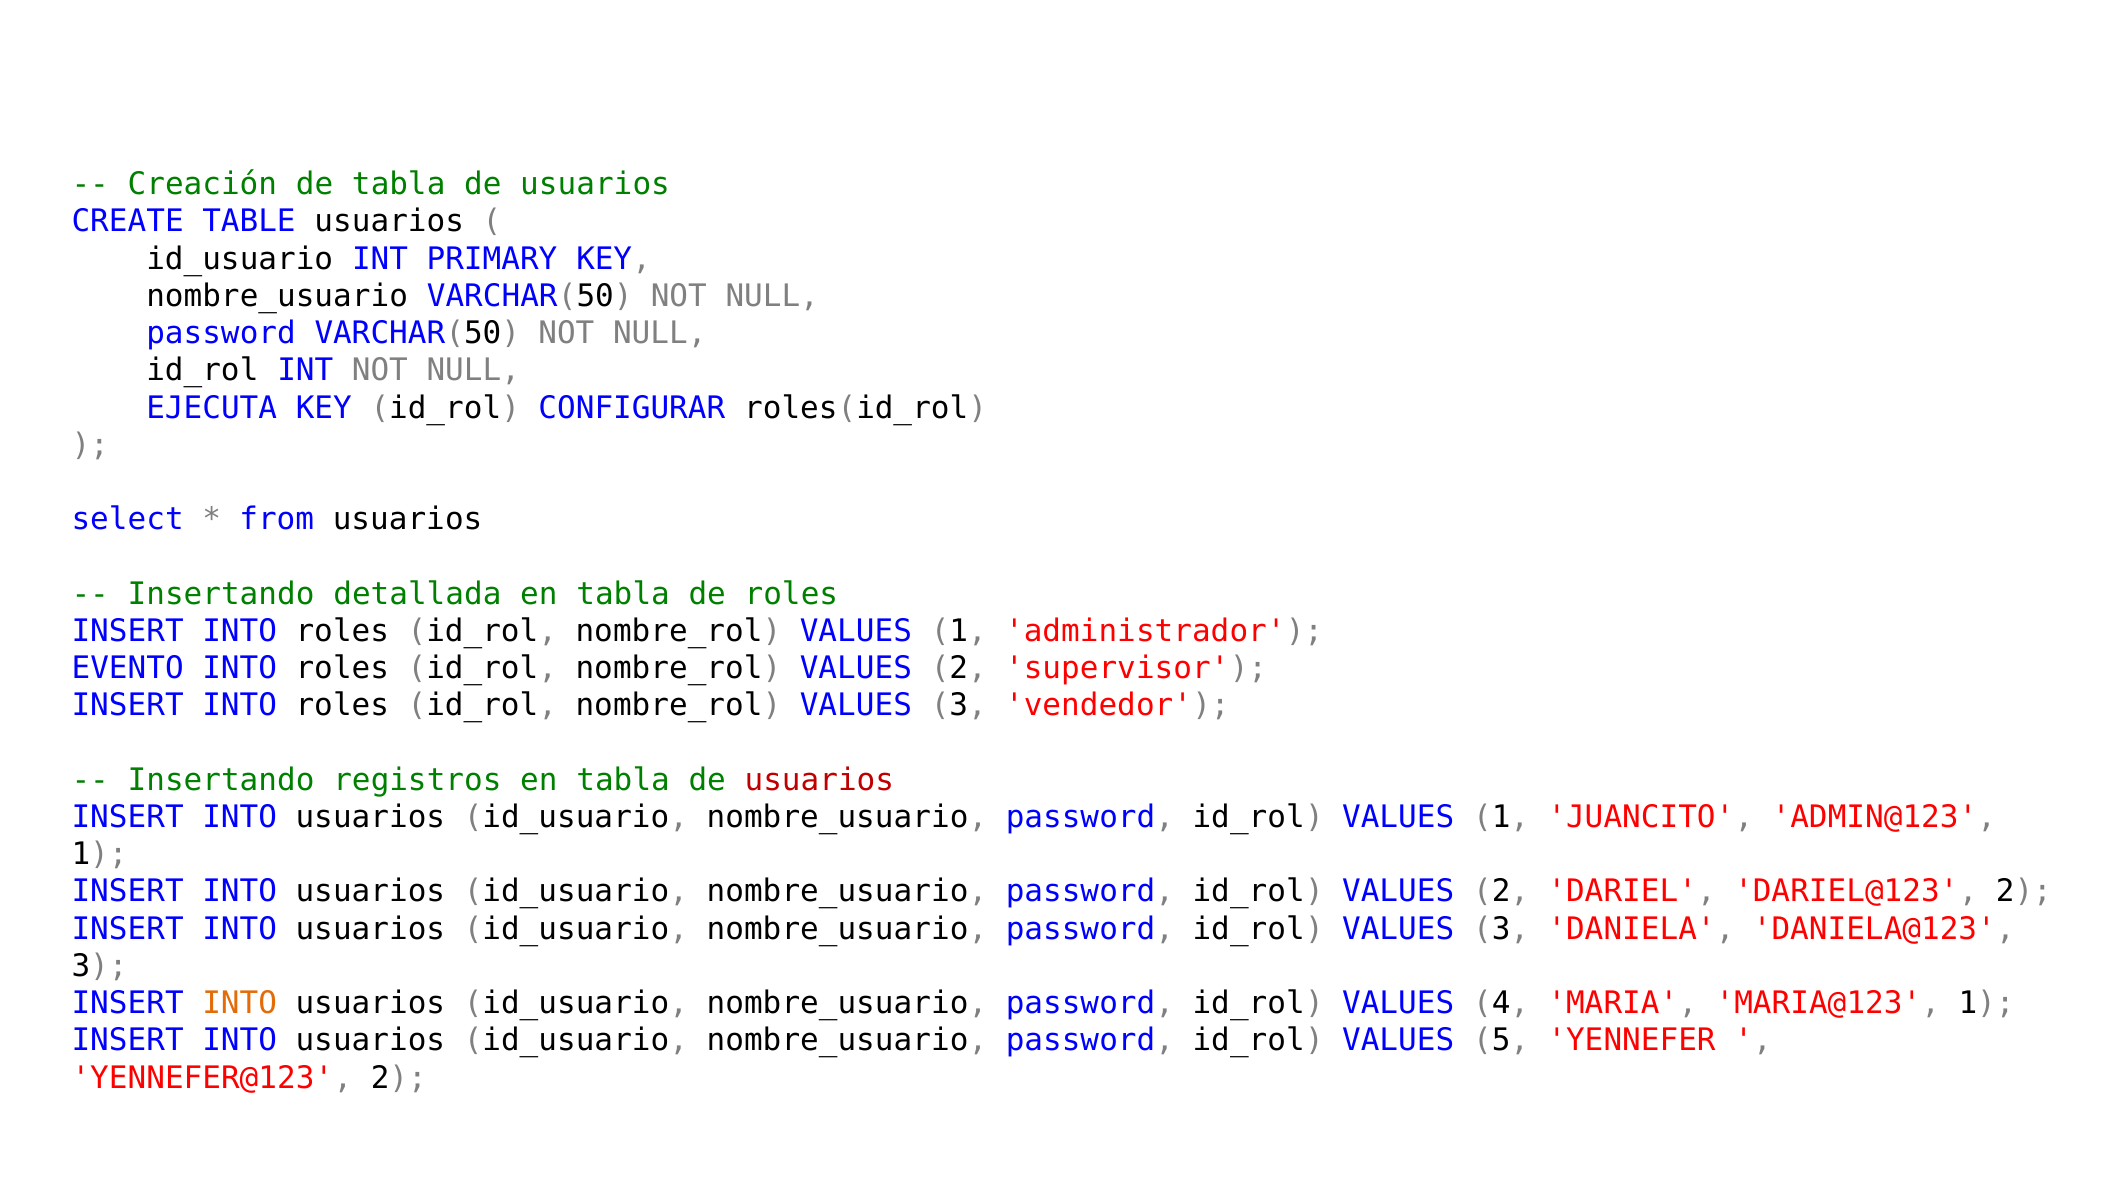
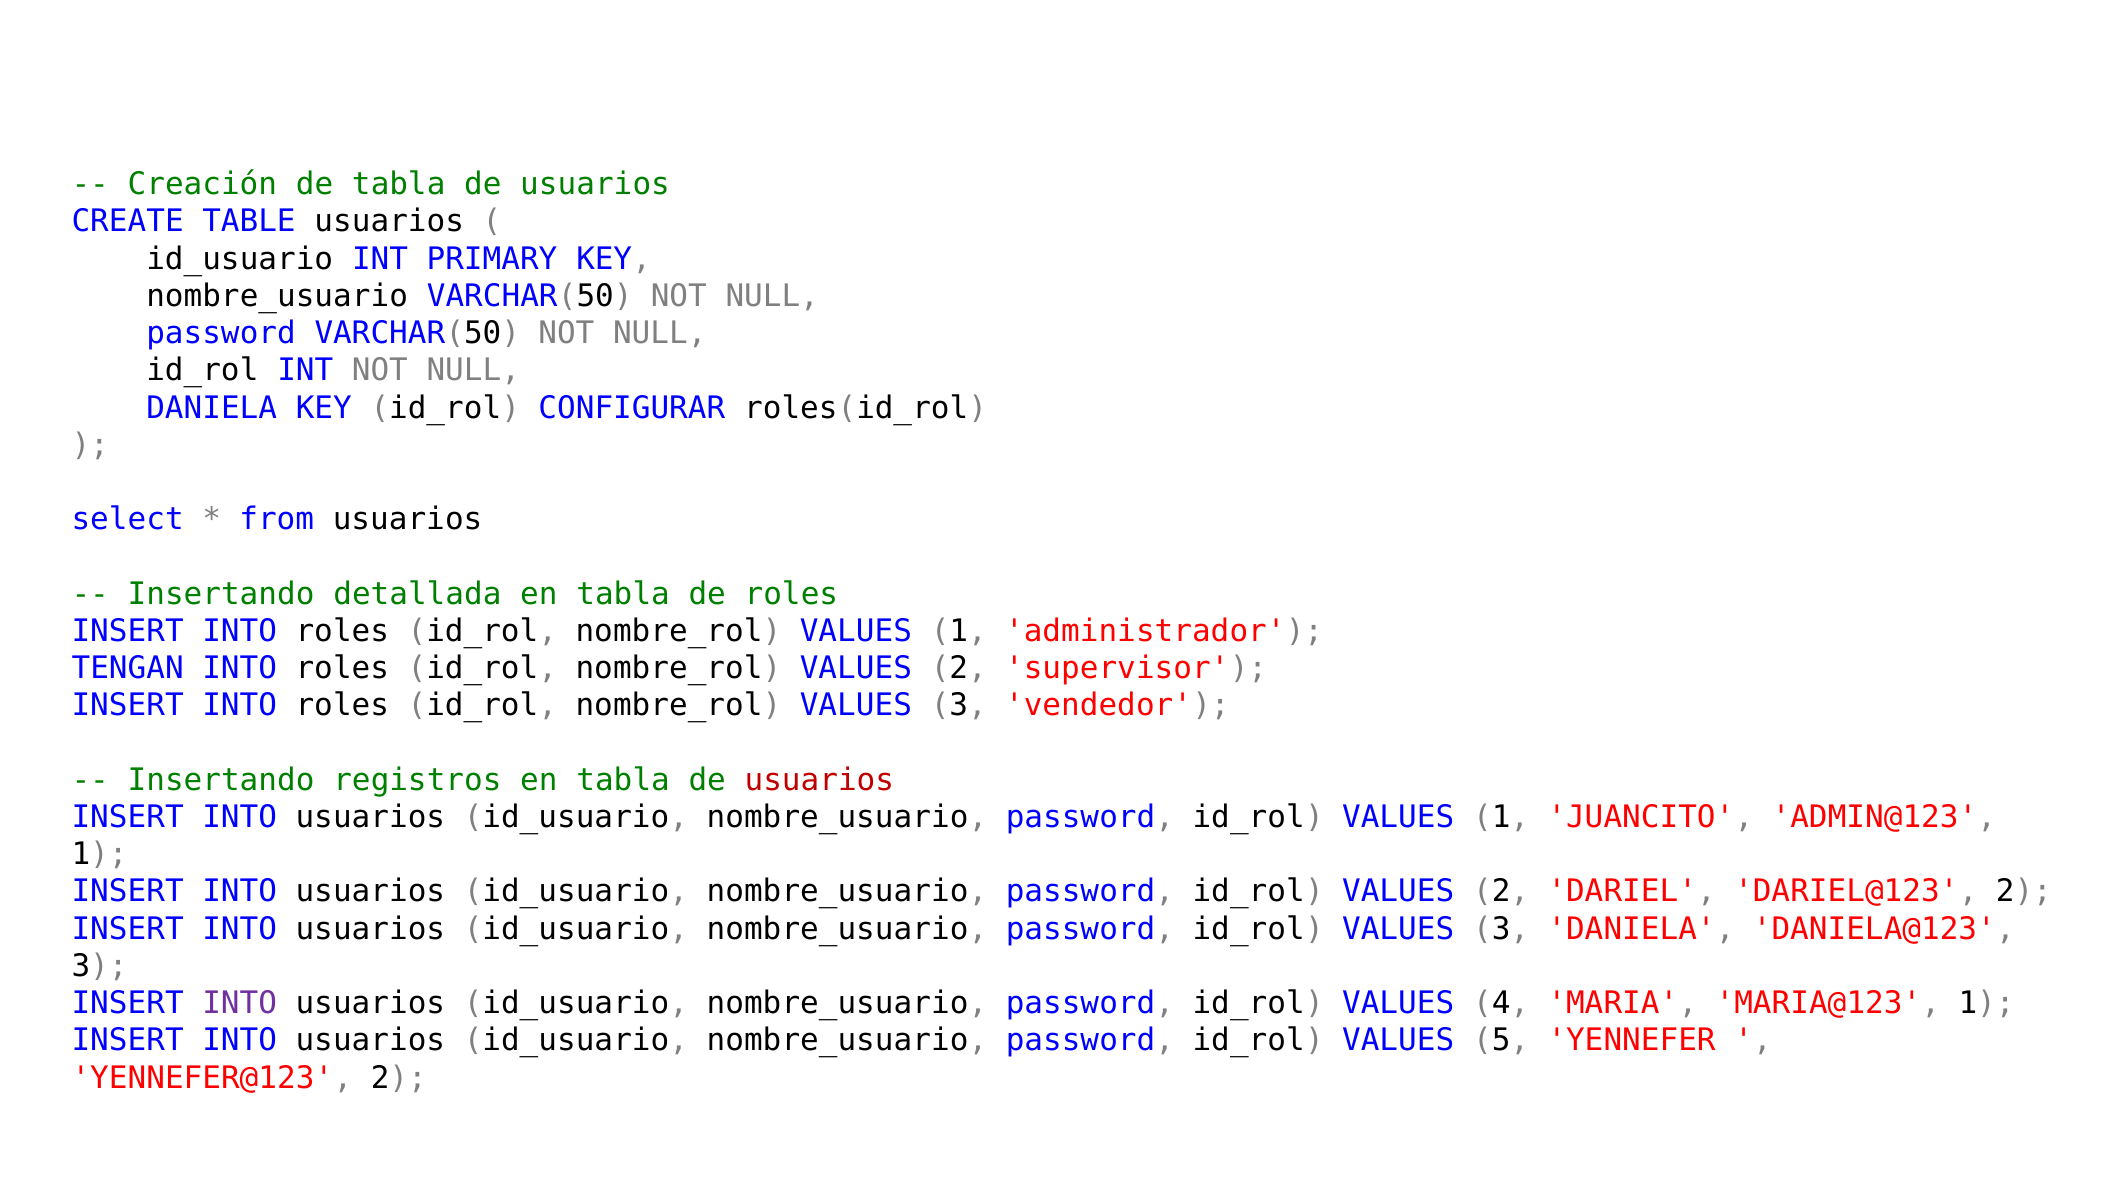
EJECUTA at (212, 408): EJECUTA -> DANIELA
EVENTO: EVENTO -> TENGAN
INTO at (240, 1003) colour: orange -> purple
